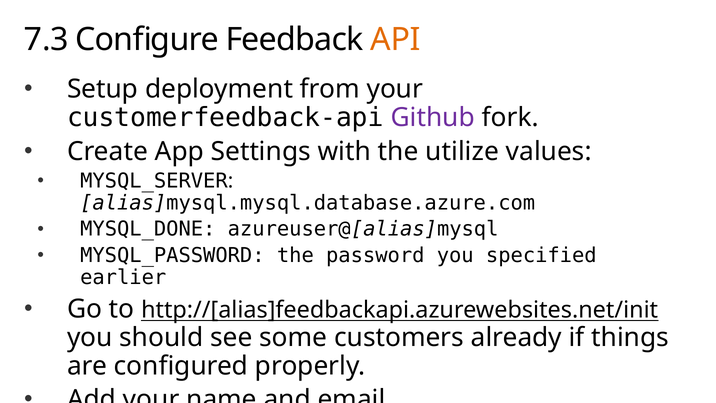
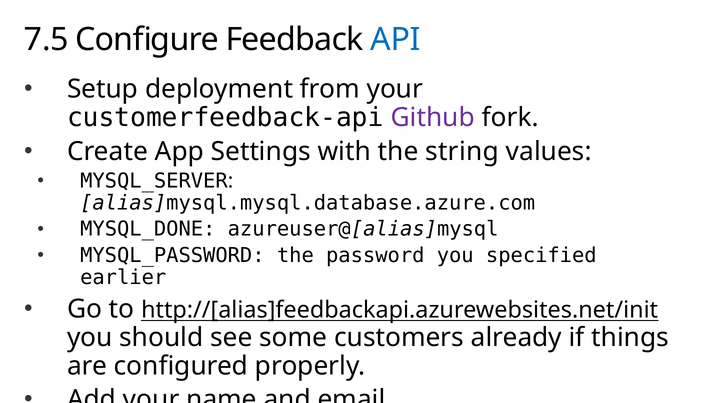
7.3: 7.3 -> 7.5
API colour: orange -> blue
utilize: utilize -> string
